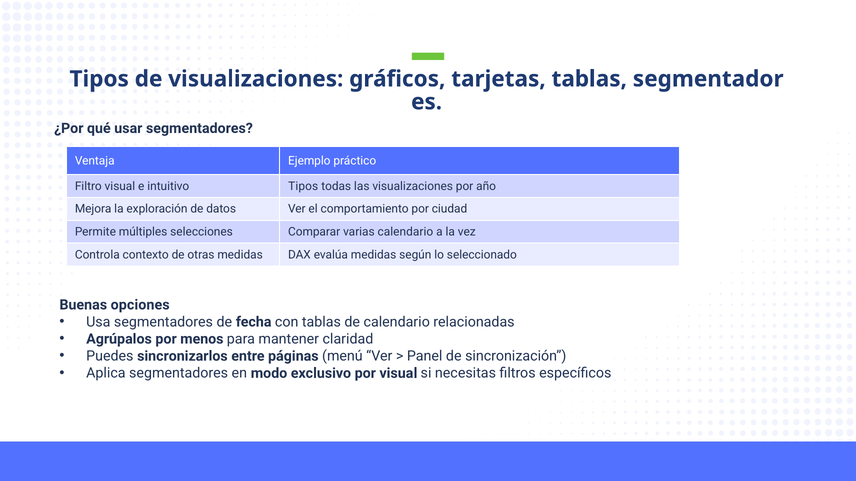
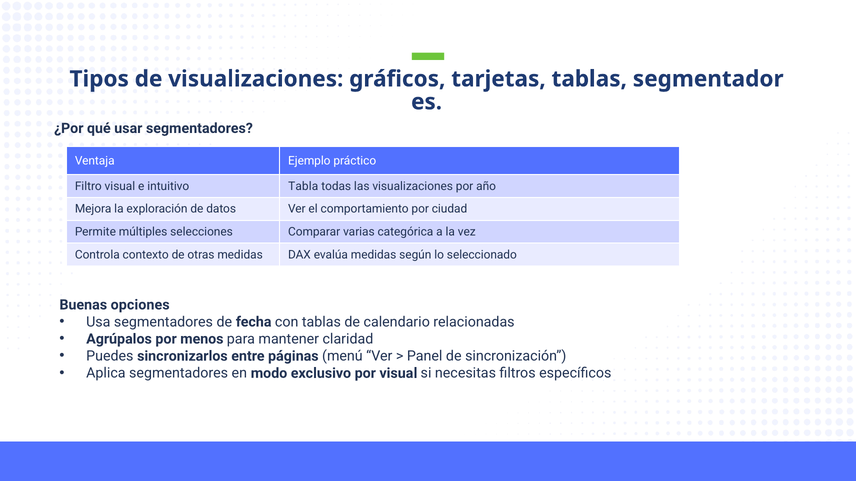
intuitivo Tipos: Tipos -> Tabla
varias calendario: calendario -> categórica
